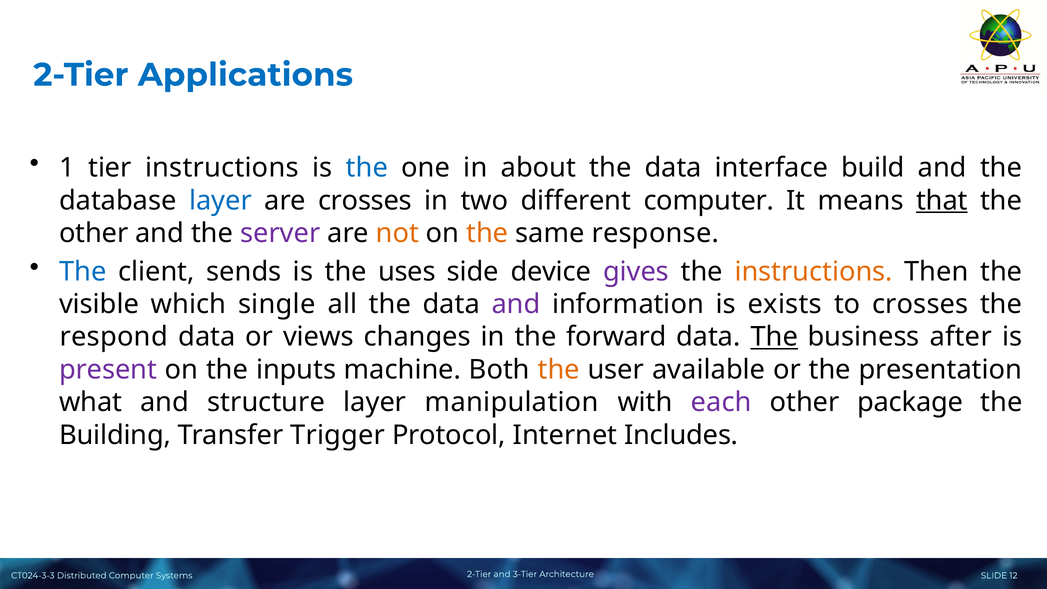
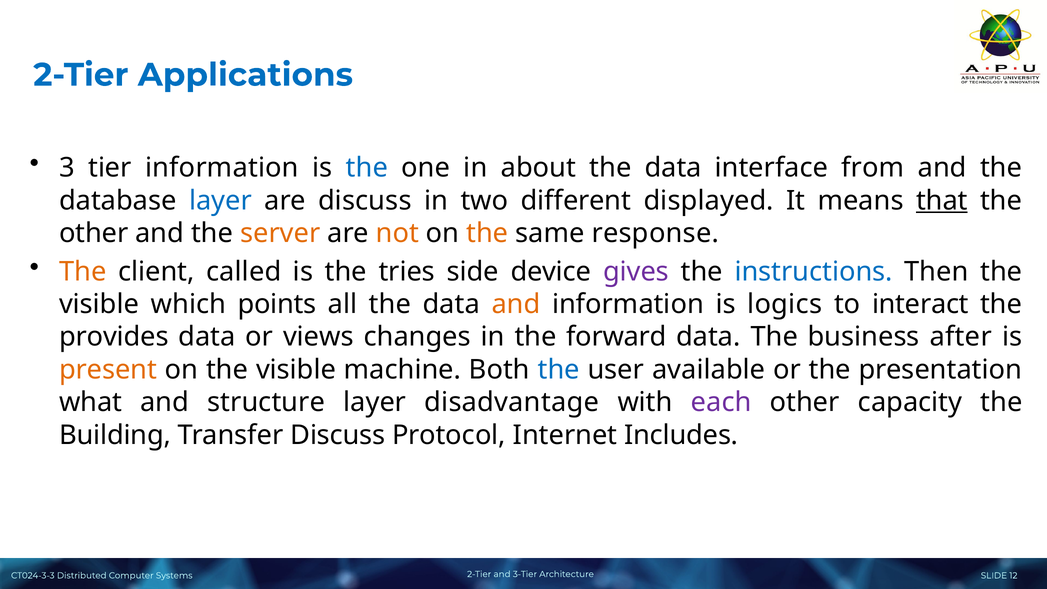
1: 1 -> 3
tier instructions: instructions -> information
build: build -> from
are crosses: crosses -> discuss
different computer: computer -> displayed
server colour: purple -> orange
The at (83, 271) colour: blue -> orange
sends: sends -> called
uses: uses -> tries
instructions at (814, 271) colour: orange -> blue
single: single -> points
and at (516, 304) colour: purple -> orange
exists: exists -> logics
to crosses: crosses -> interact
respond: respond -> provides
The at (774, 337) underline: present -> none
present colour: purple -> orange
on the inputs: inputs -> visible
the at (559, 370) colour: orange -> blue
manipulation: manipulation -> disadvantage
package: package -> capacity
Transfer Trigger: Trigger -> Discuss
